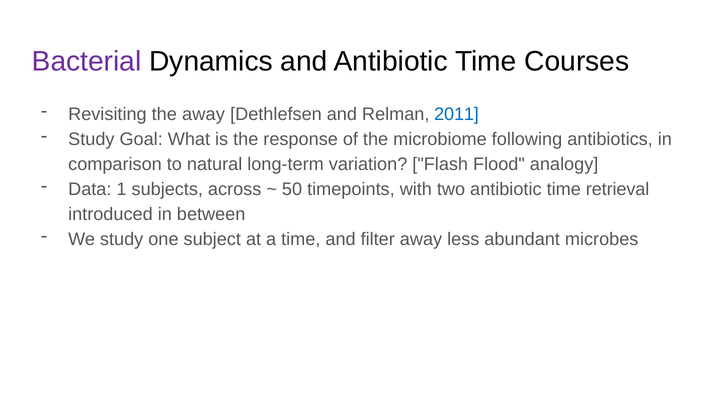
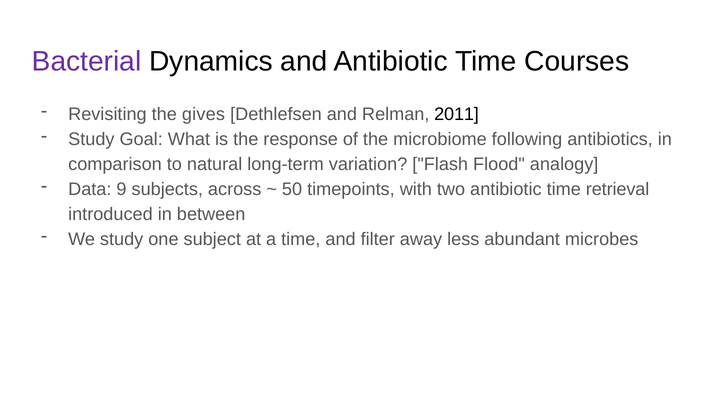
the away: away -> gives
2011 colour: blue -> black
1: 1 -> 9
